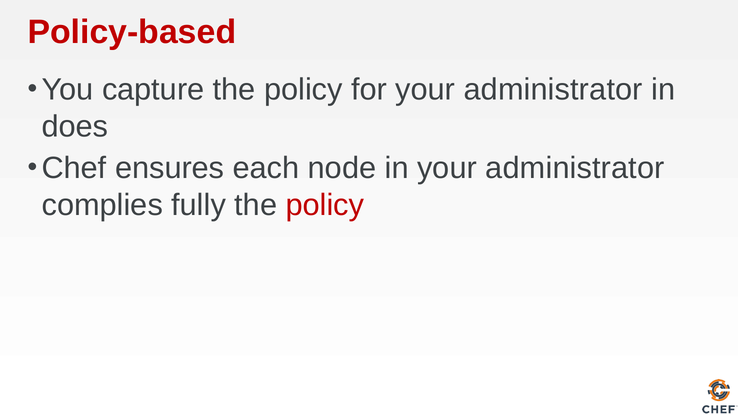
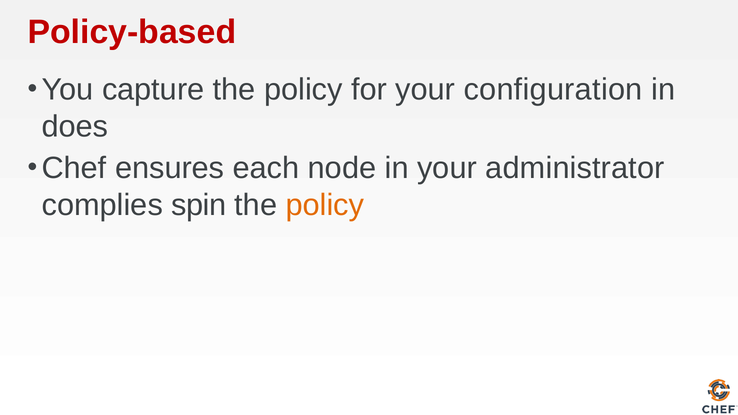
for your administrator: administrator -> configuration
fully: fully -> spin
policy at (325, 205) colour: red -> orange
